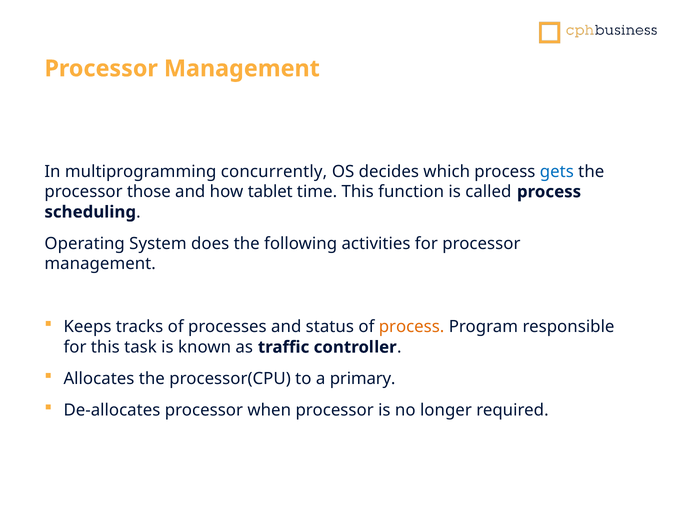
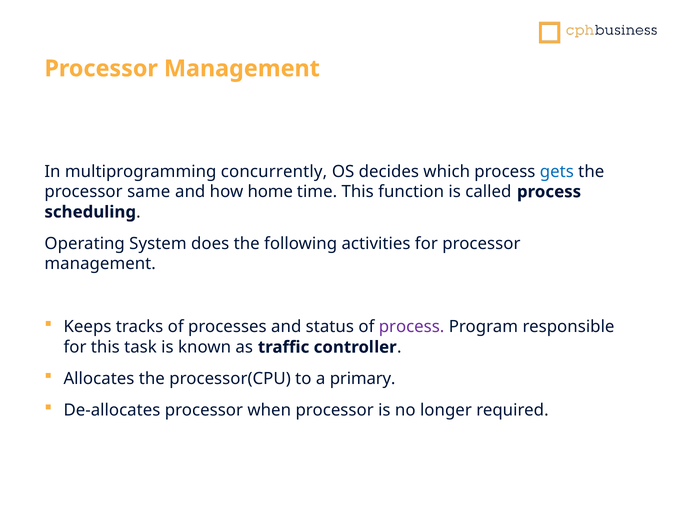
those: those -> same
tablet: tablet -> home
process at (412, 327) colour: orange -> purple
